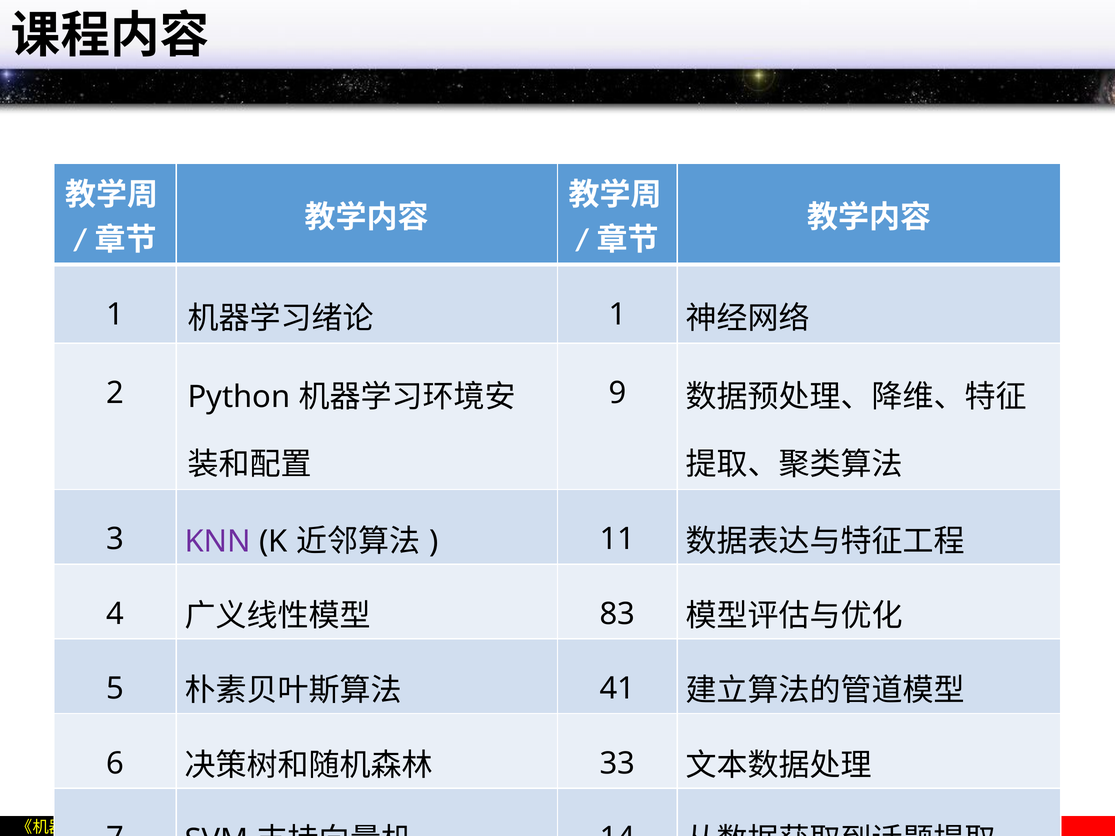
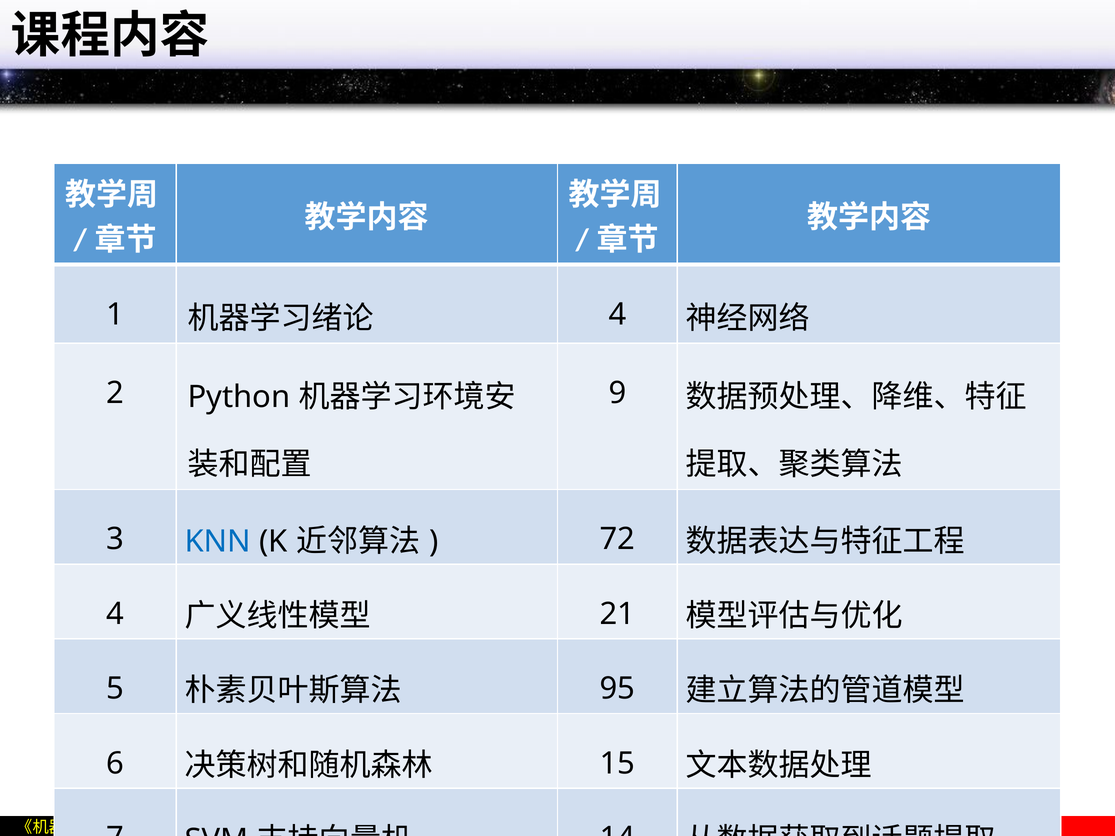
1 at (617, 314): 1 -> 4
KNN colour: purple -> blue
11: 11 -> 72
83: 83 -> 21
41: 41 -> 95
33: 33 -> 15
